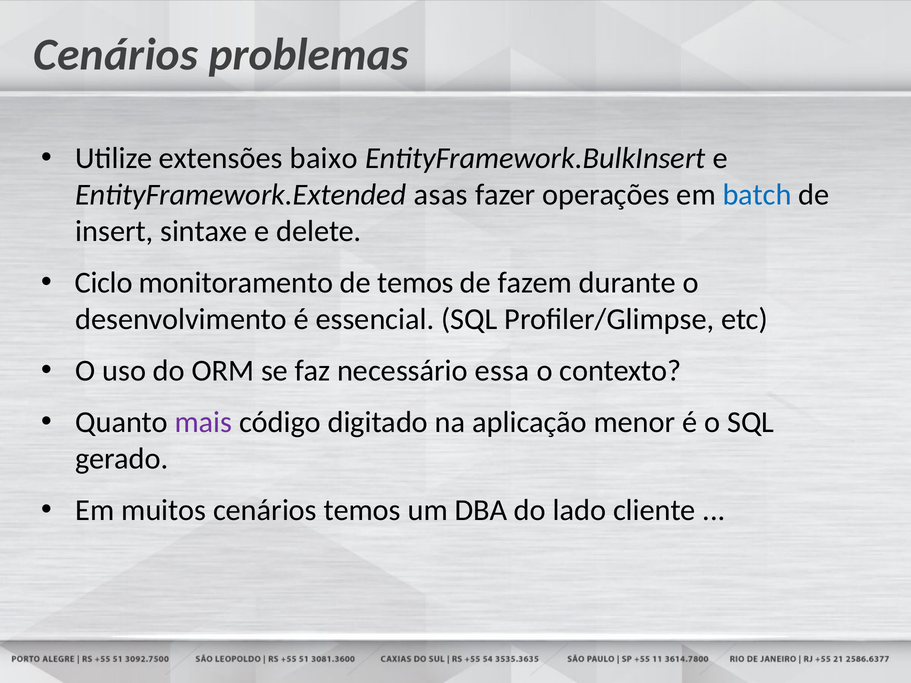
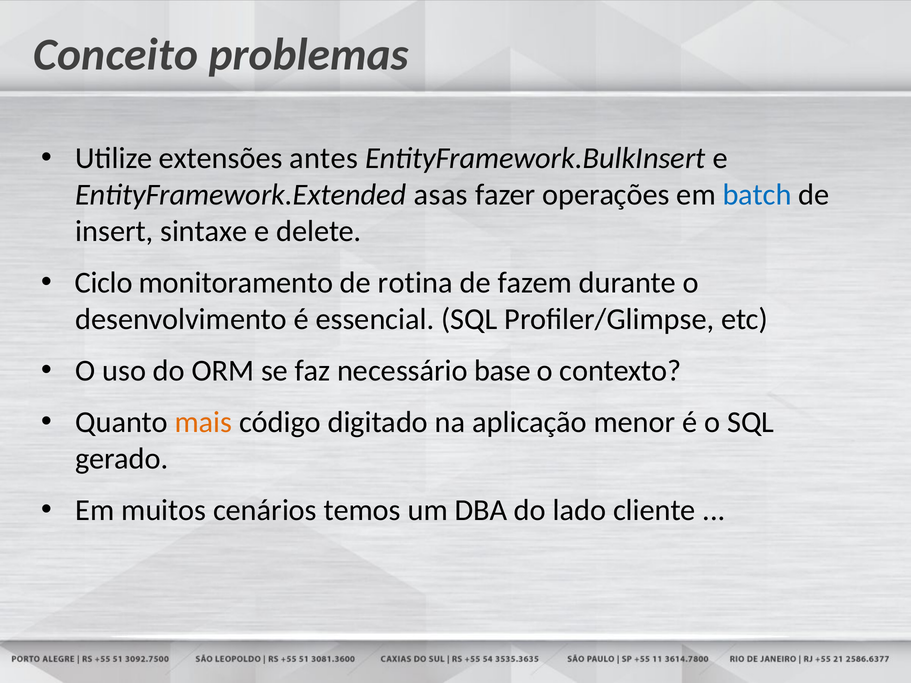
Cenários at (116, 55): Cenários -> Conceito
baixo: baixo -> antes
de temos: temos -> rotina
essa: essa -> base
mais colour: purple -> orange
